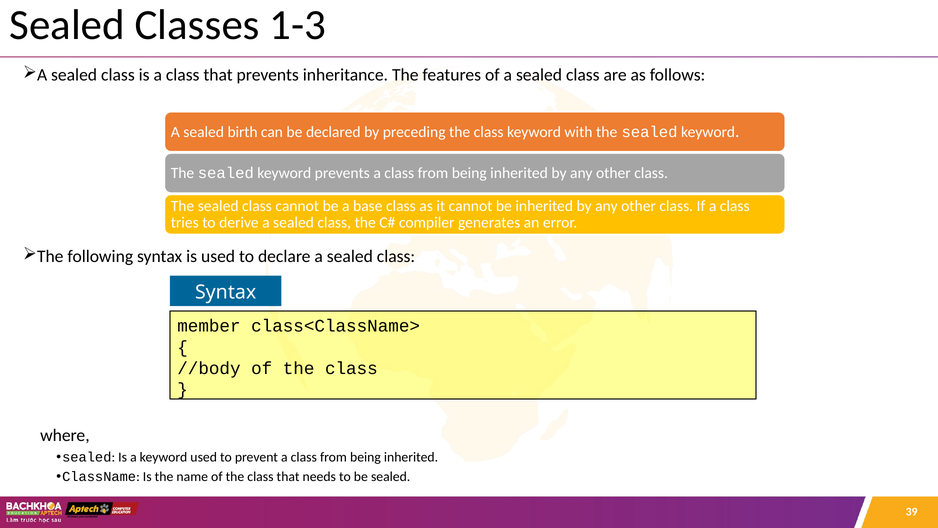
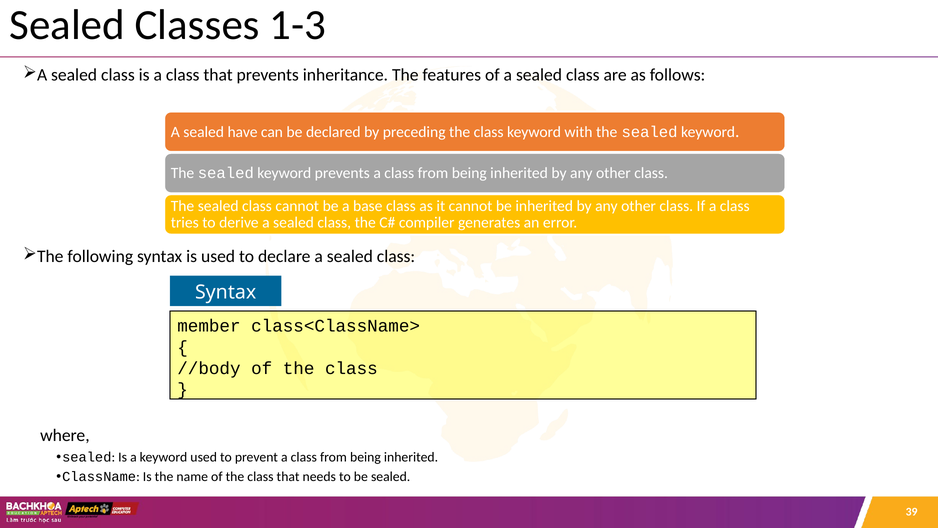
birth: birth -> have
